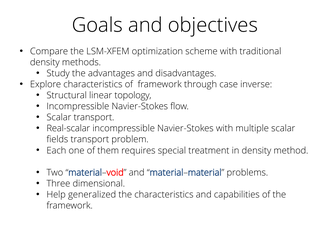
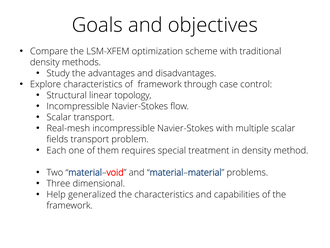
inverse: inverse -> control
Real-scalar: Real-scalar -> Real-mesh
